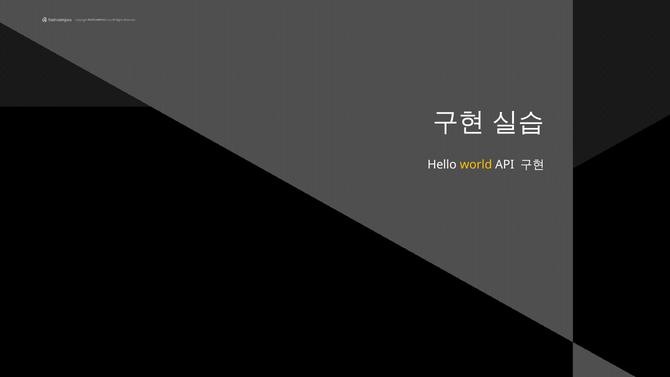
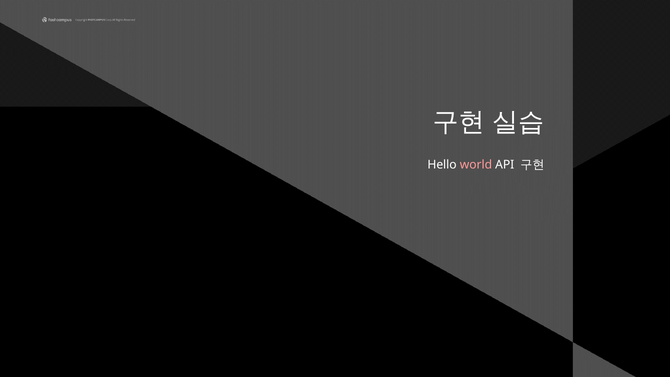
world colour: yellow -> pink
